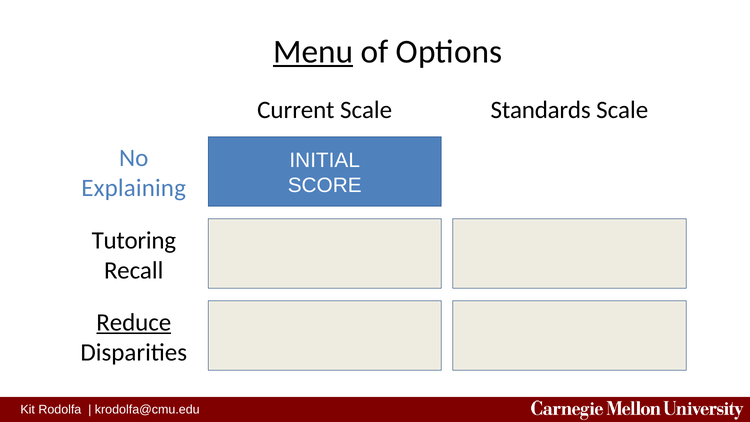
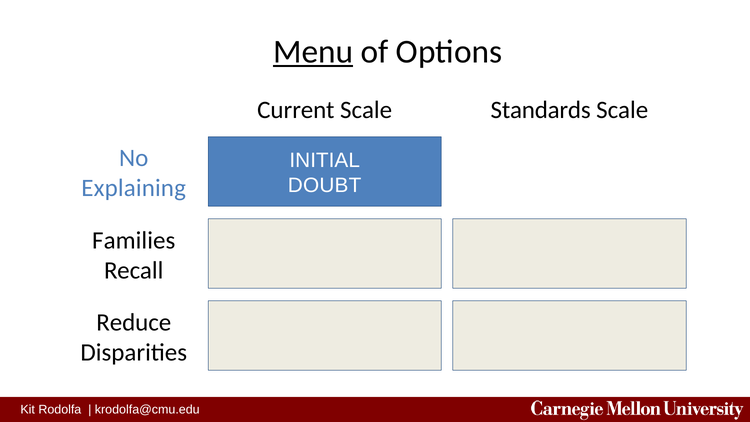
SCORE: SCORE -> DOUBT
Tutoring: Tutoring -> Families
Reduce underline: present -> none
